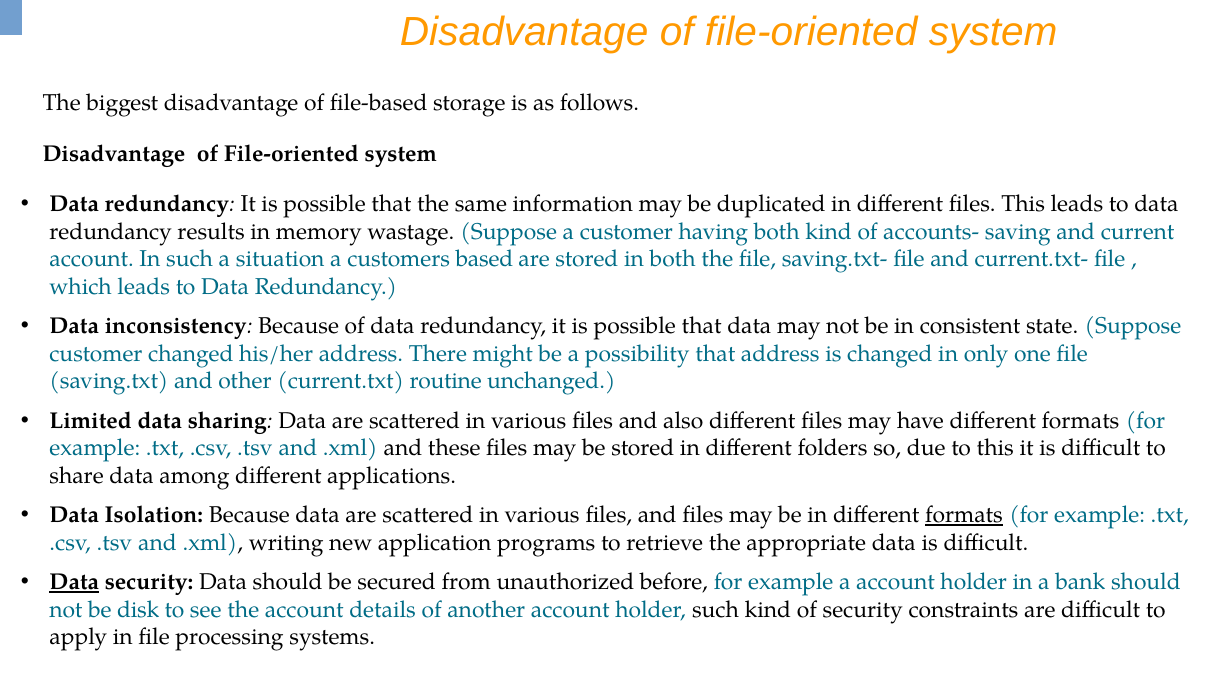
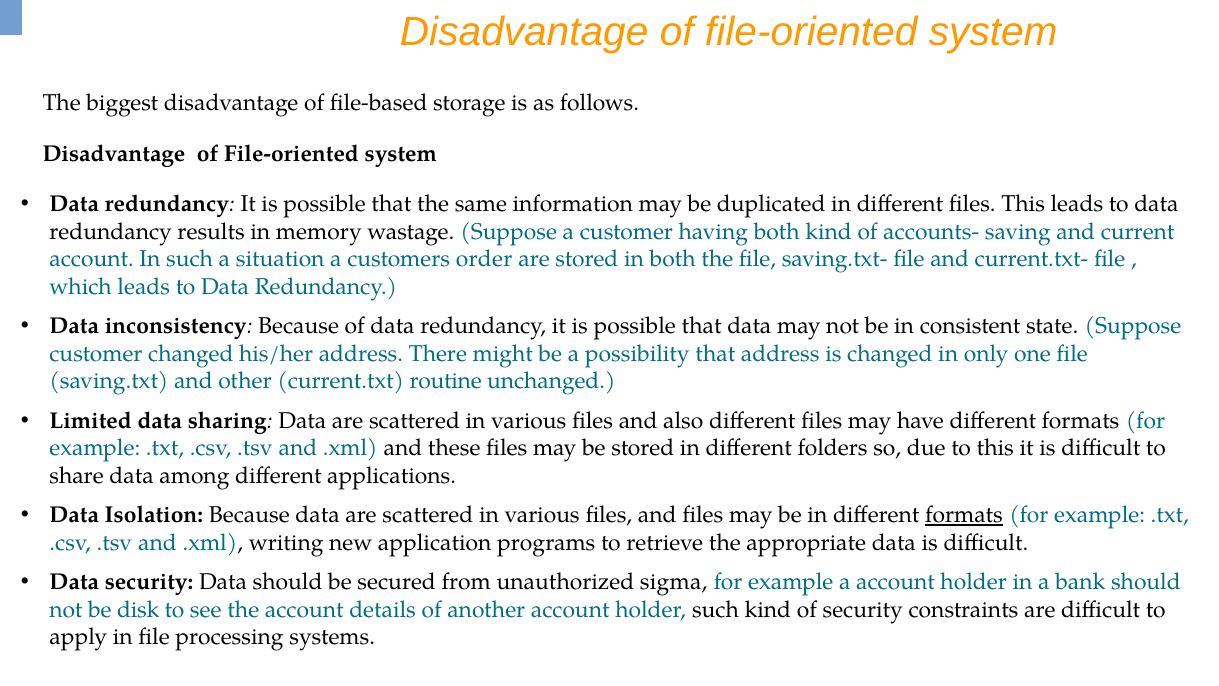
based: based -> order
Data at (74, 582) underline: present -> none
before: before -> sigma
